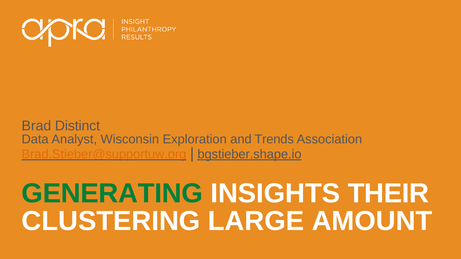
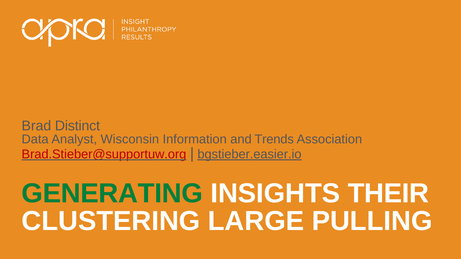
Exploration: Exploration -> Information
Brad.Stieber@supportuw.org colour: orange -> red
bgstieber.shape.io: bgstieber.shape.io -> bgstieber.easier.io
AMOUNT: AMOUNT -> PULLING
